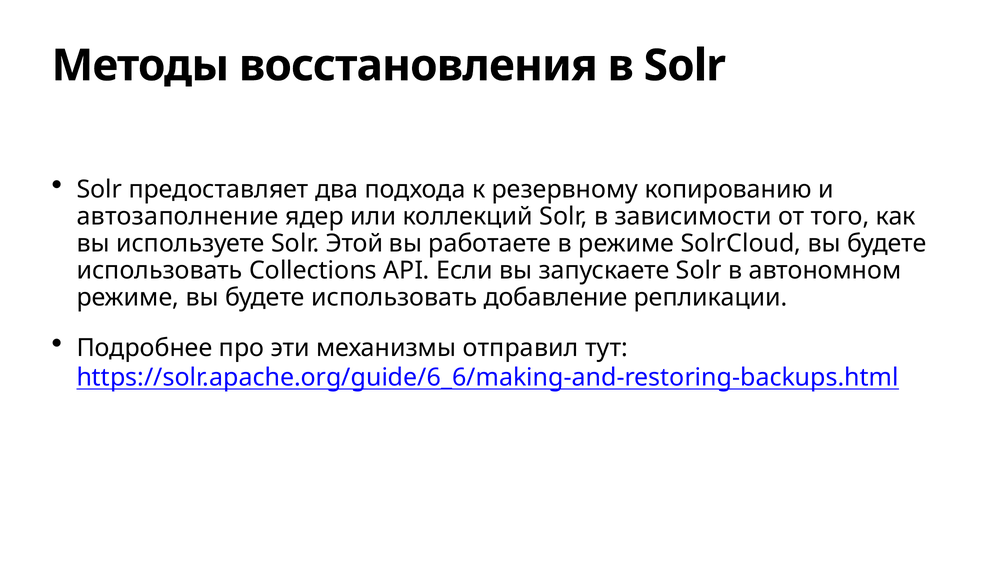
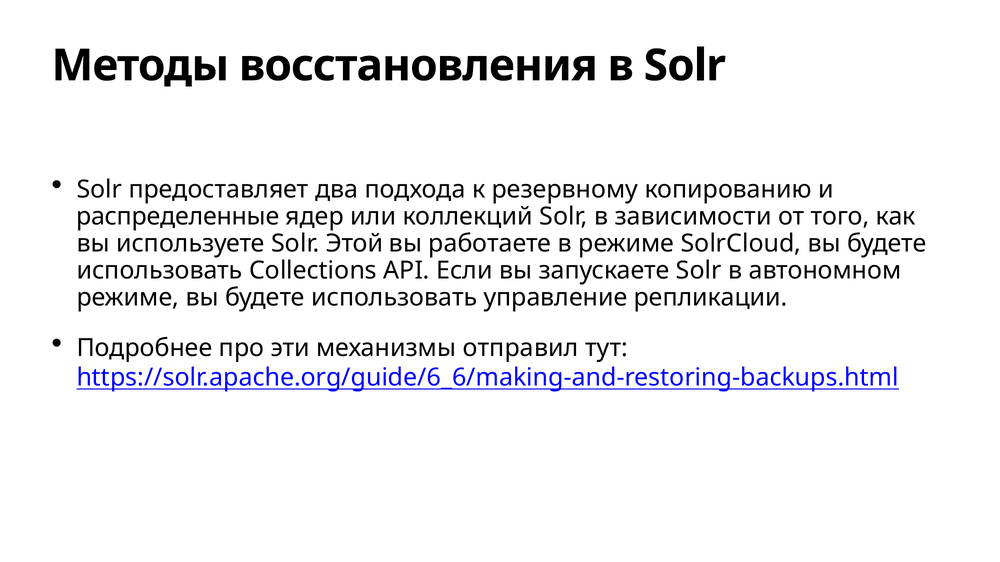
автозаполнение: автозаполнение -> распределенные
добавление: добавление -> управление
